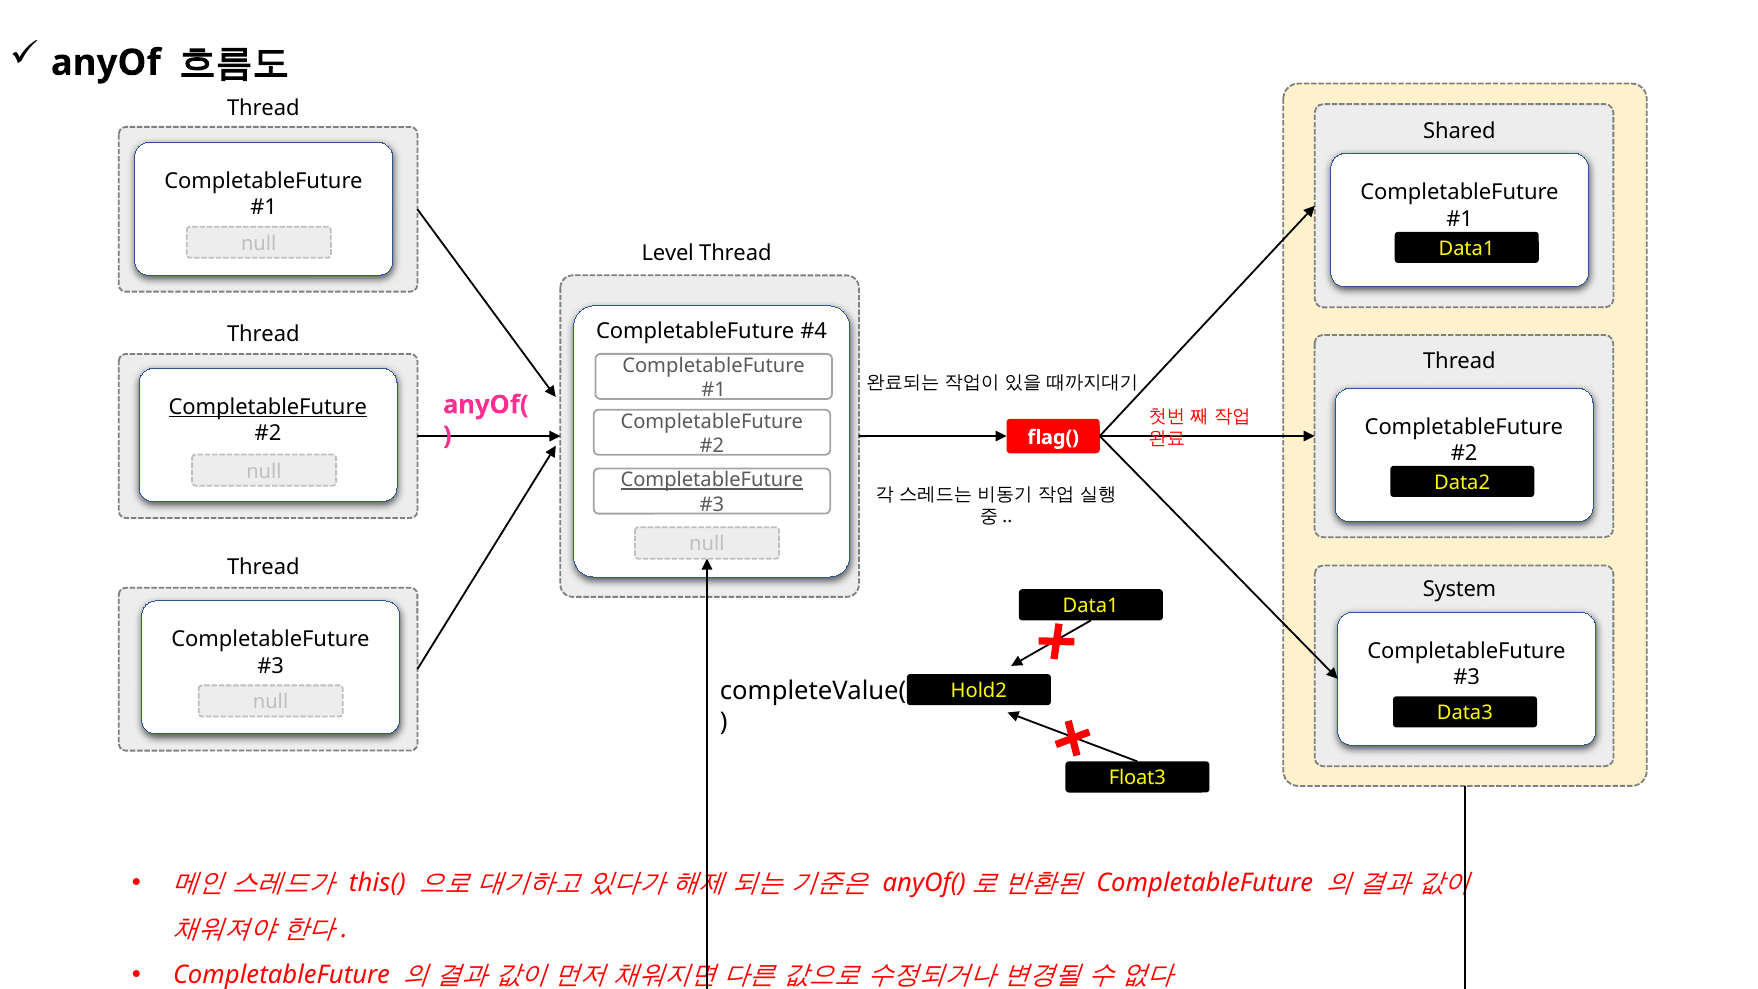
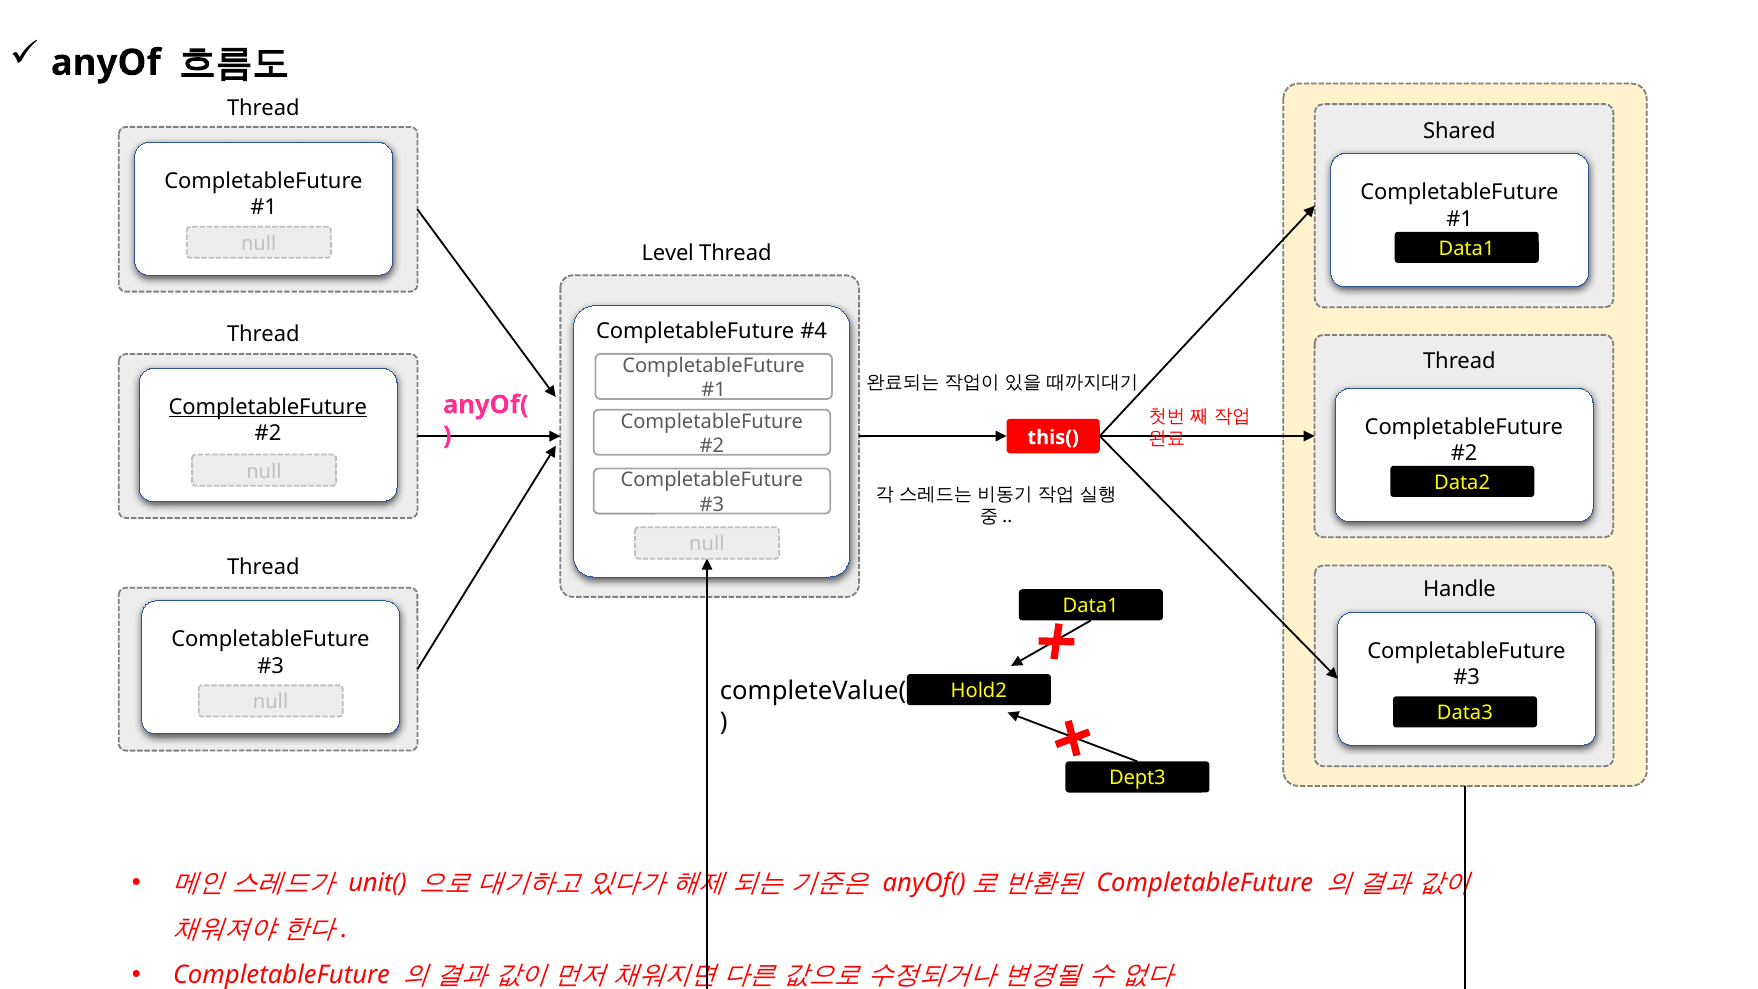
flag(: flag( -> this(
CompletableFuture at (712, 480) underline: present -> none
System: System -> Handle
Float3: Float3 -> Dept3
this(: this( -> unit(
